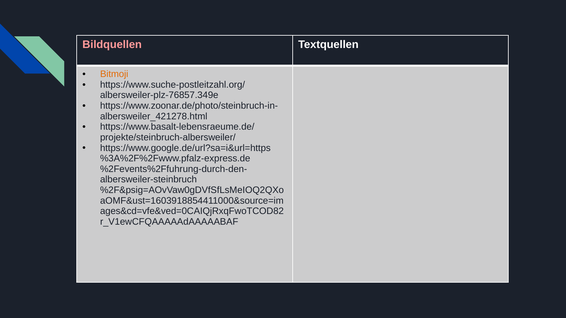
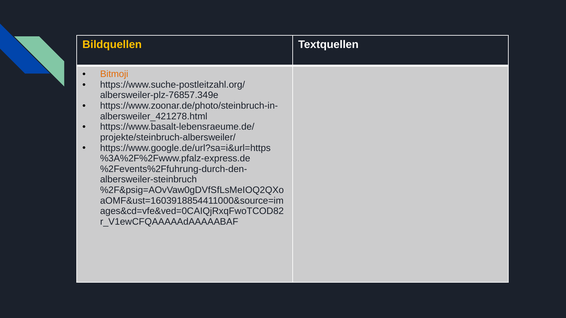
Bildquellen colour: pink -> yellow
